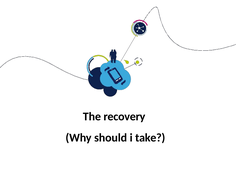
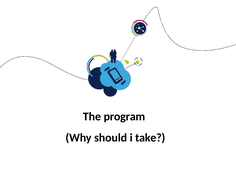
recovery: recovery -> program
